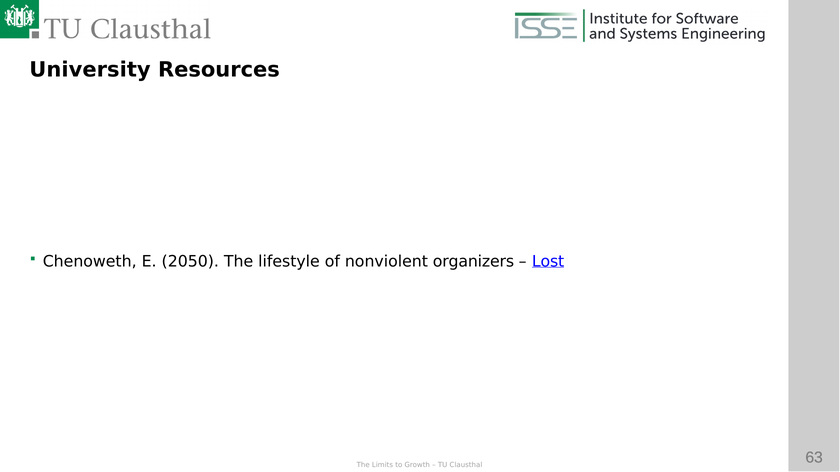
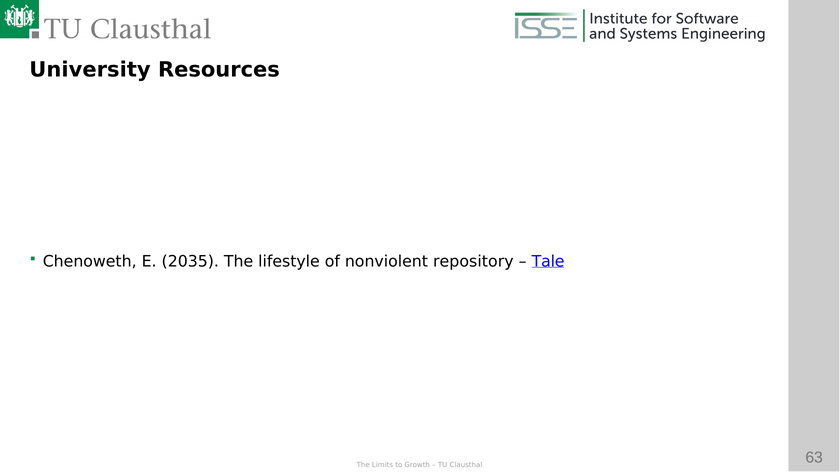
2050: 2050 -> 2035
organizers: organizers -> repository
Lost: Lost -> Tale
